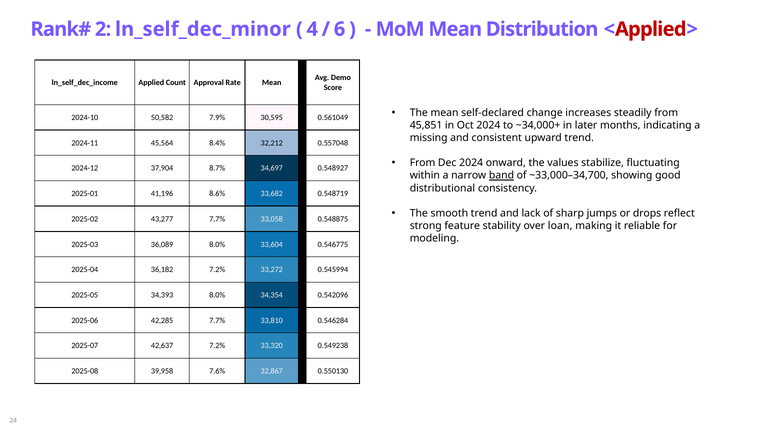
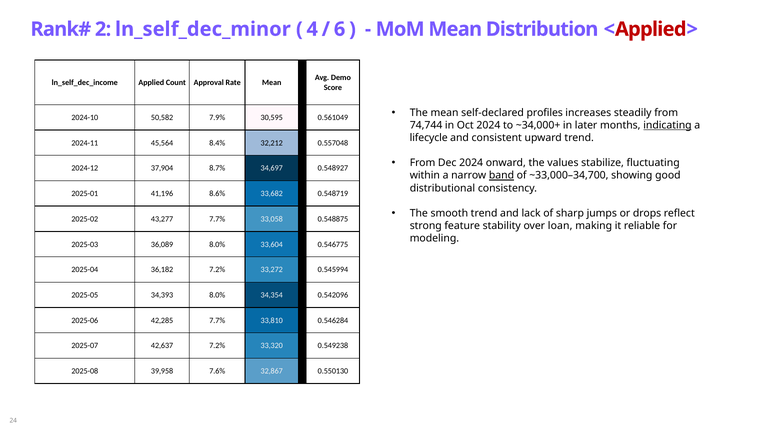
change: change -> profiles
45,851: 45,851 -> 74,744
indicating underline: none -> present
missing: missing -> lifecycle
